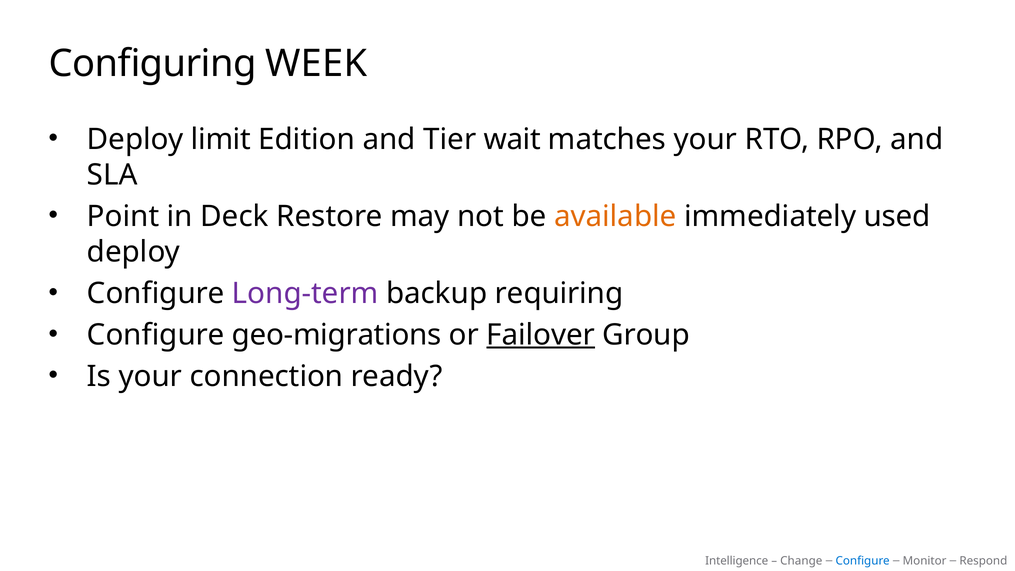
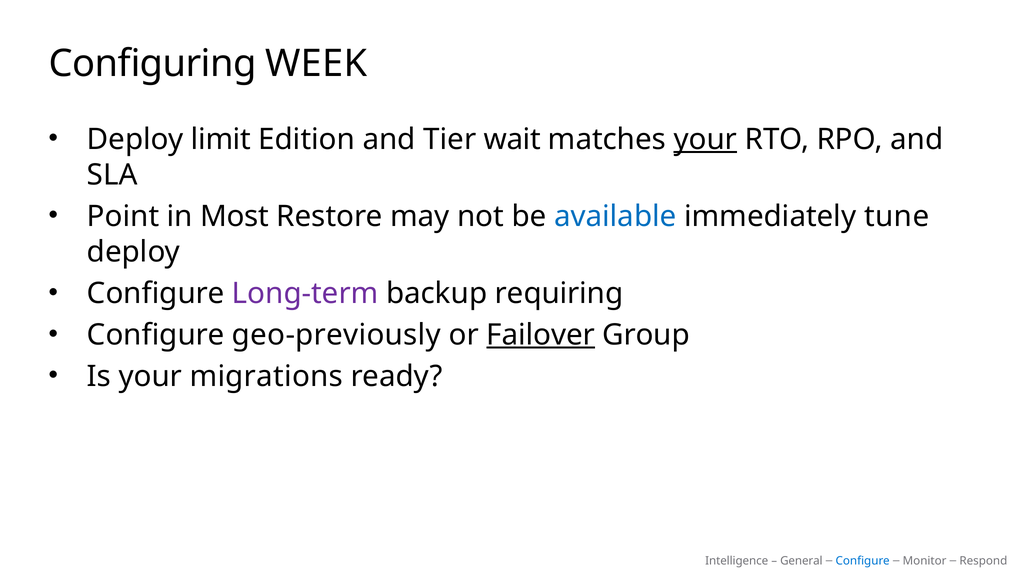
your at (705, 139) underline: none -> present
Deck: Deck -> Most
available colour: orange -> blue
used: used -> tune
geo-migrations: geo-migrations -> geo-previously
connection: connection -> migrations
Change: Change -> General
